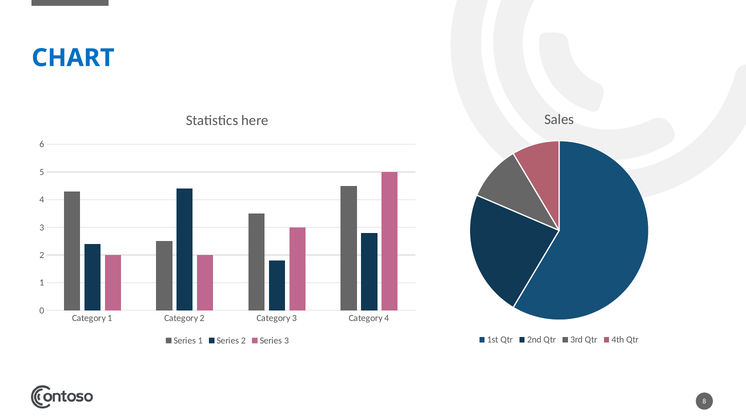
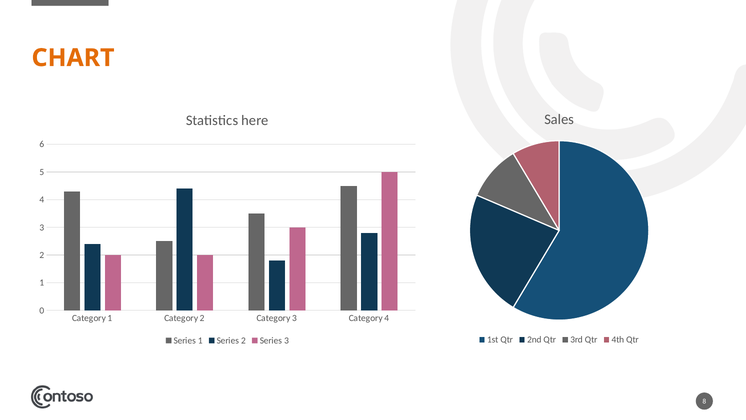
CHART colour: blue -> orange
